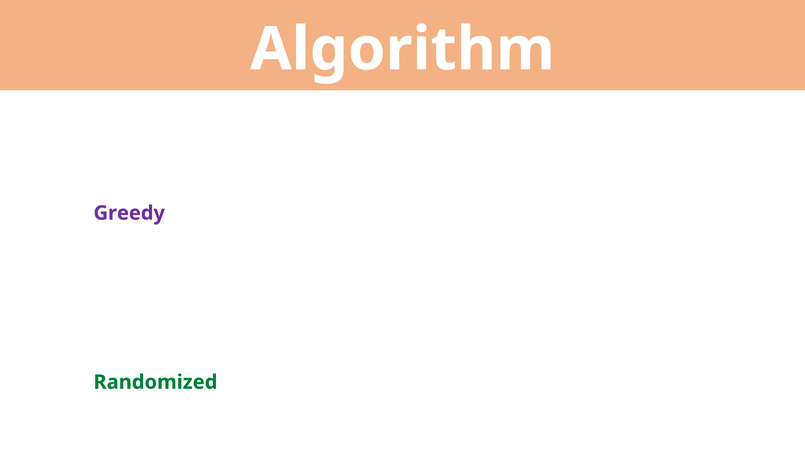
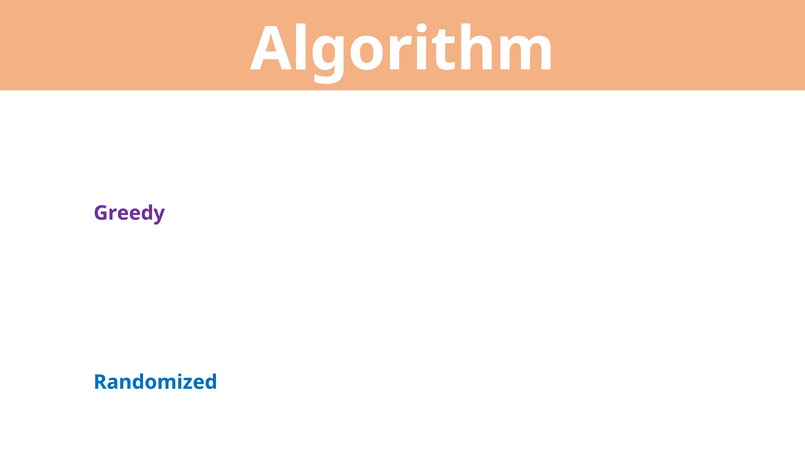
Randomized colour: green -> blue
